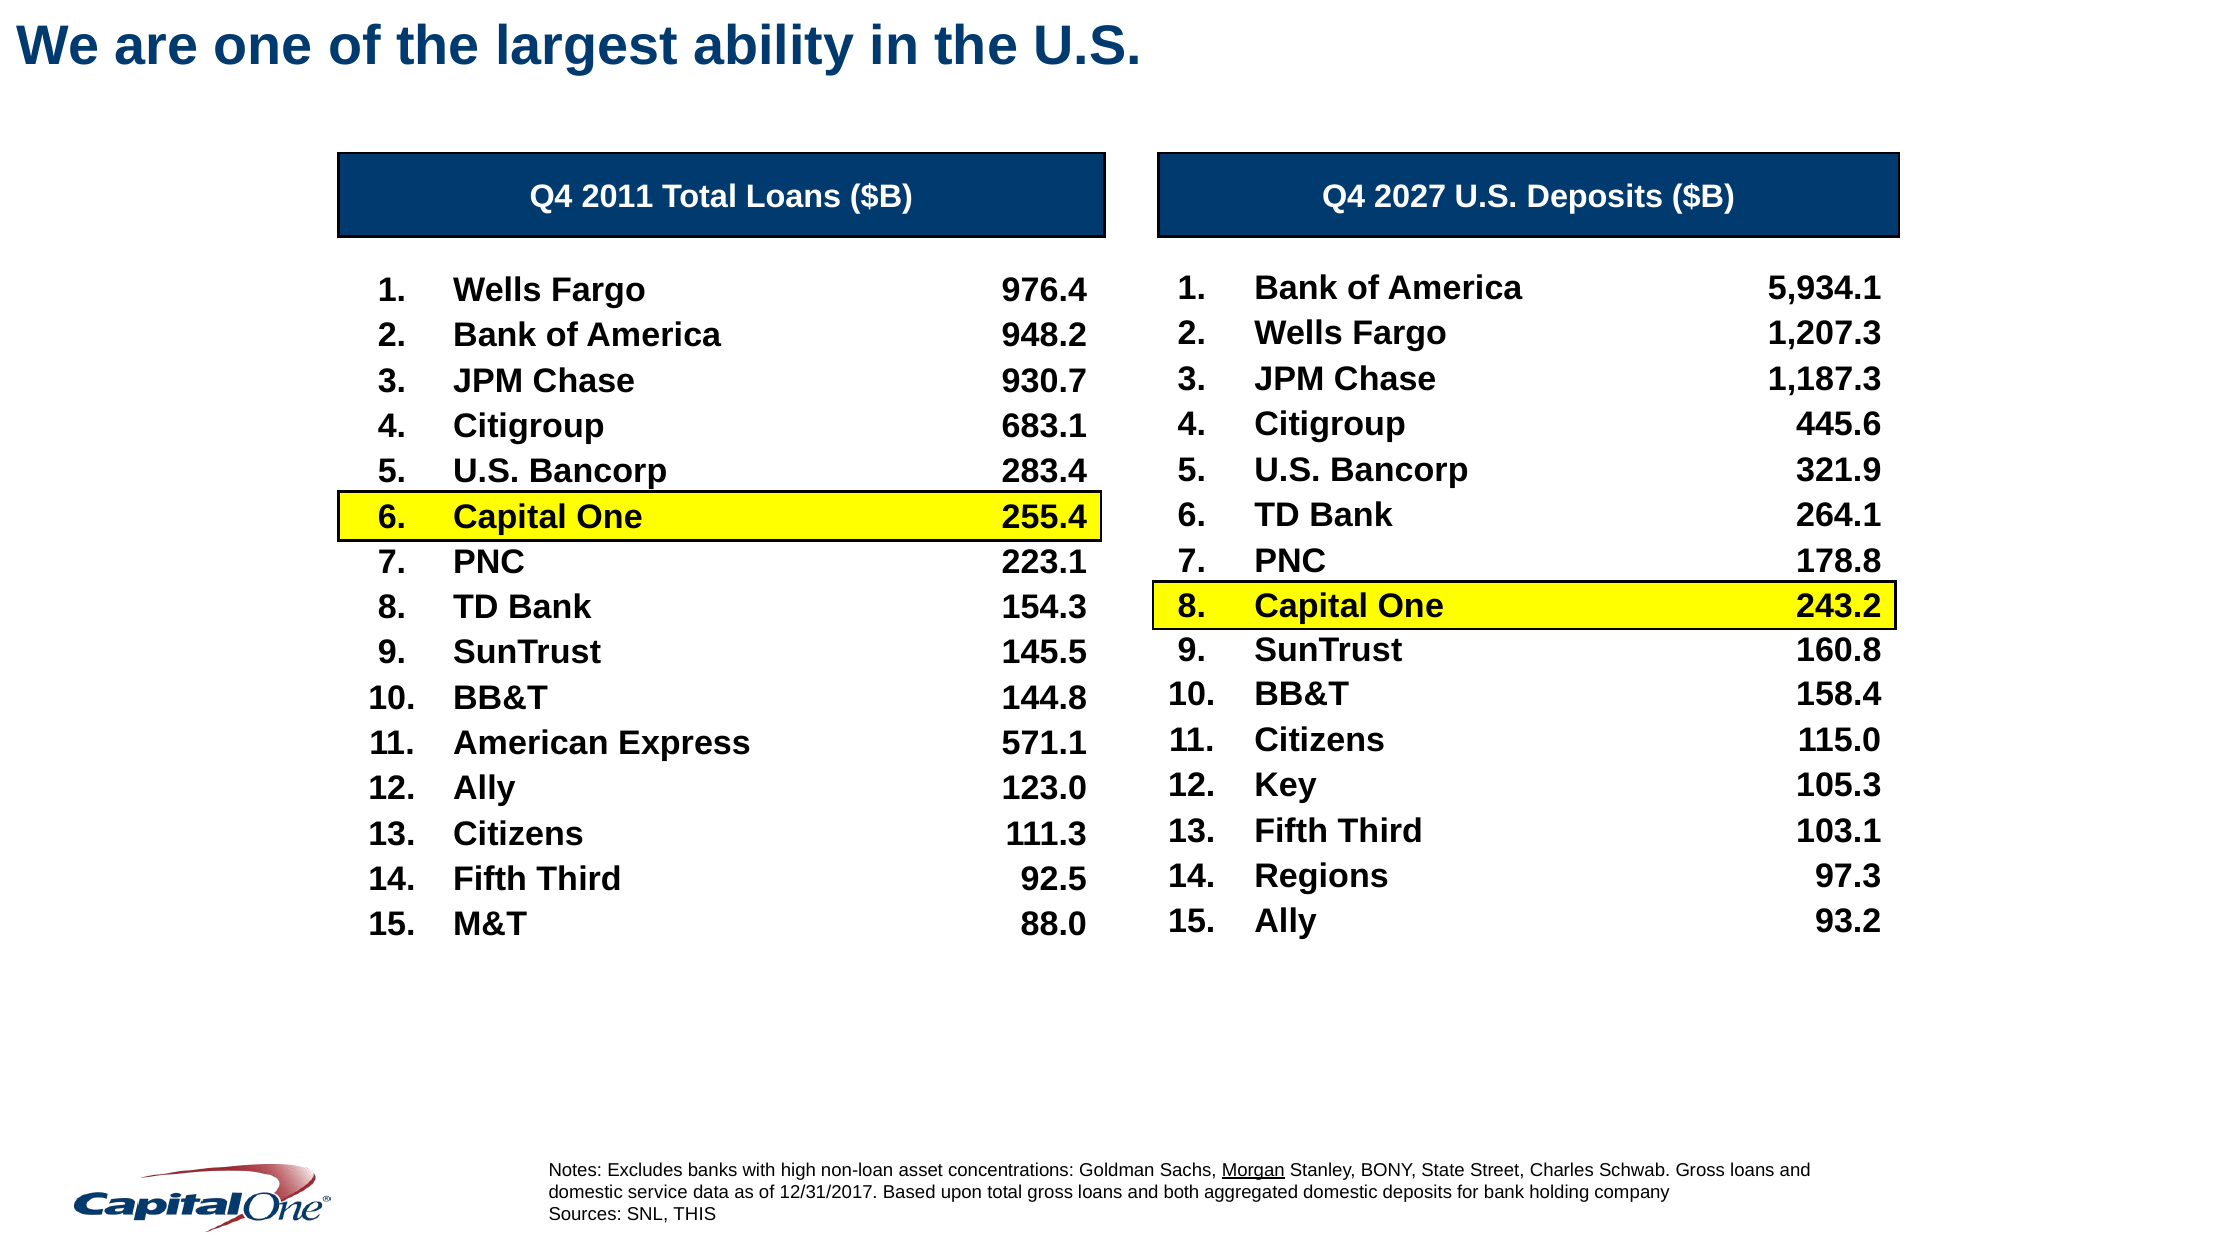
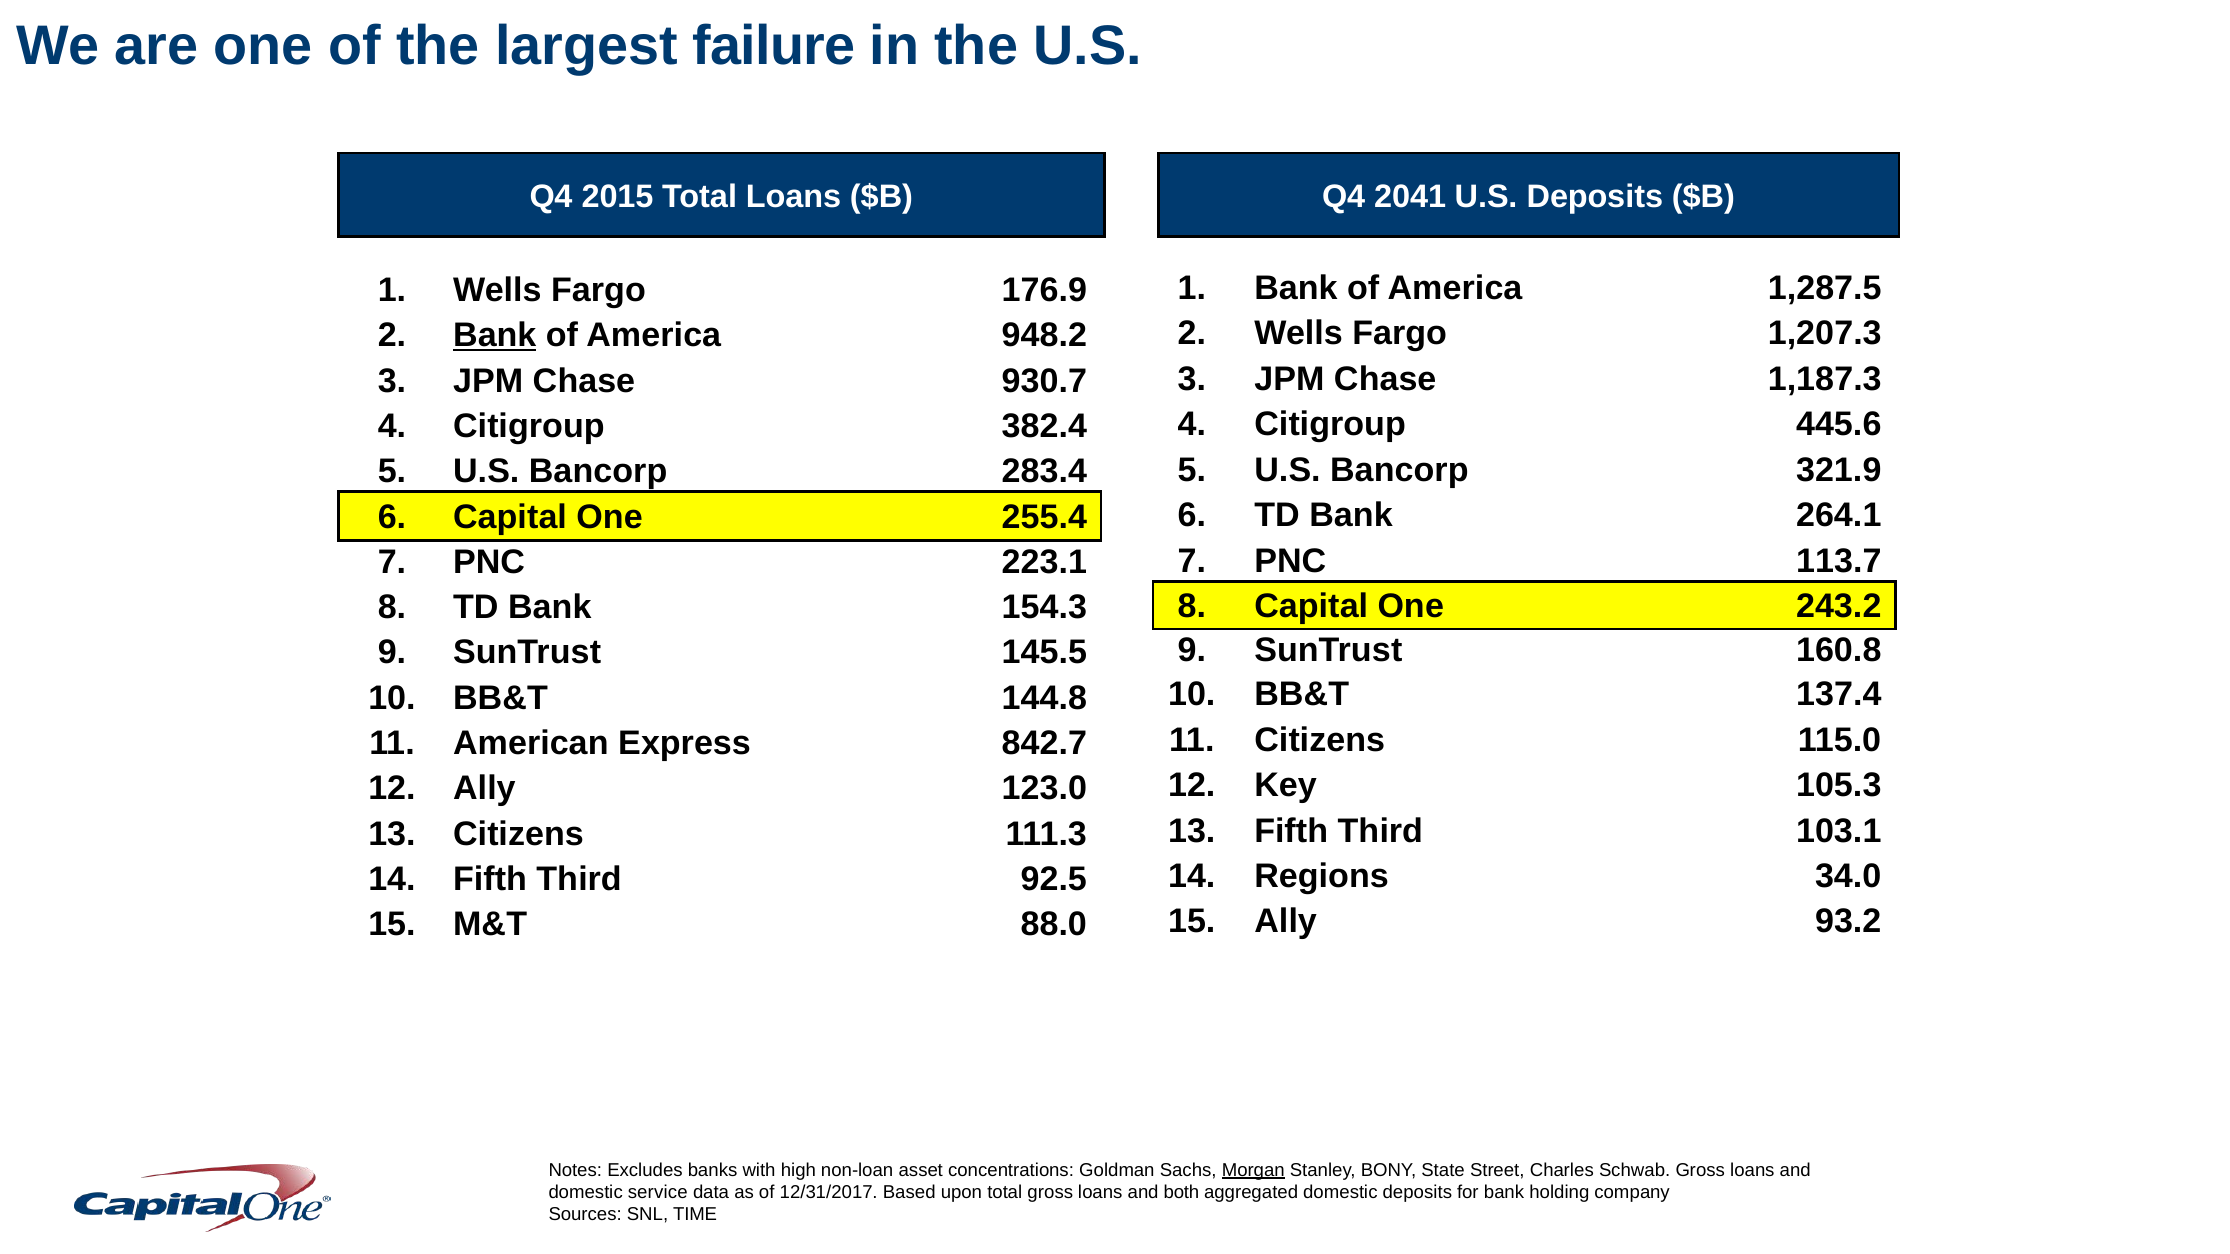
ability: ability -> failure
2011: 2011 -> 2015
2027: 2027 -> 2041
5,934.1: 5,934.1 -> 1,287.5
976.4: 976.4 -> 176.9
Bank at (495, 336) underline: none -> present
683.1: 683.1 -> 382.4
178.8: 178.8 -> 113.7
158.4: 158.4 -> 137.4
571.1: 571.1 -> 842.7
97.3: 97.3 -> 34.0
THIS: THIS -> TIME
